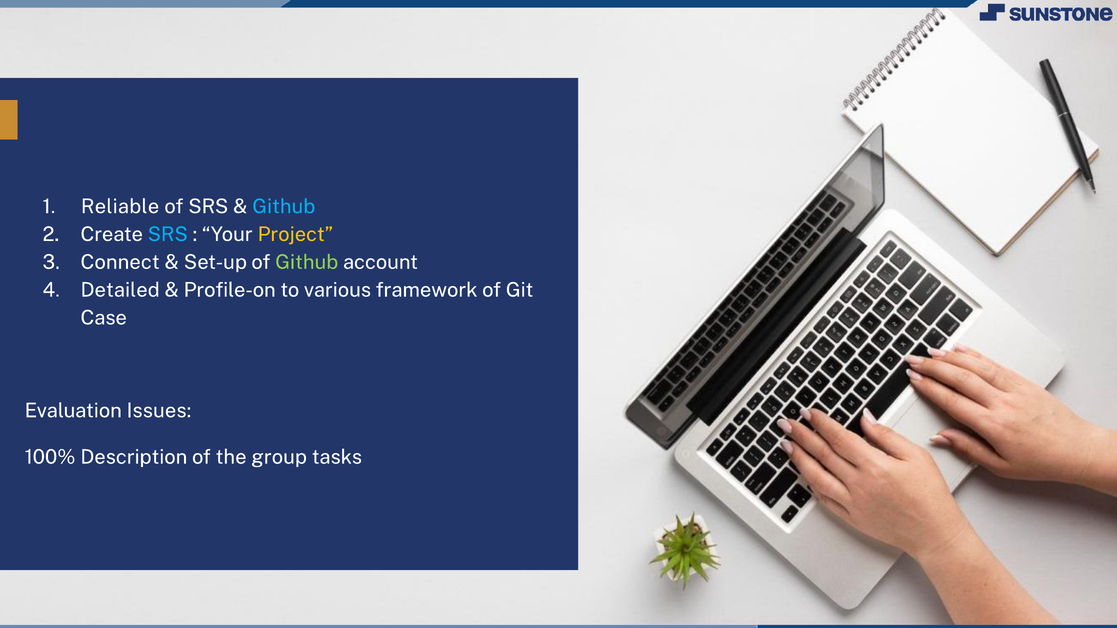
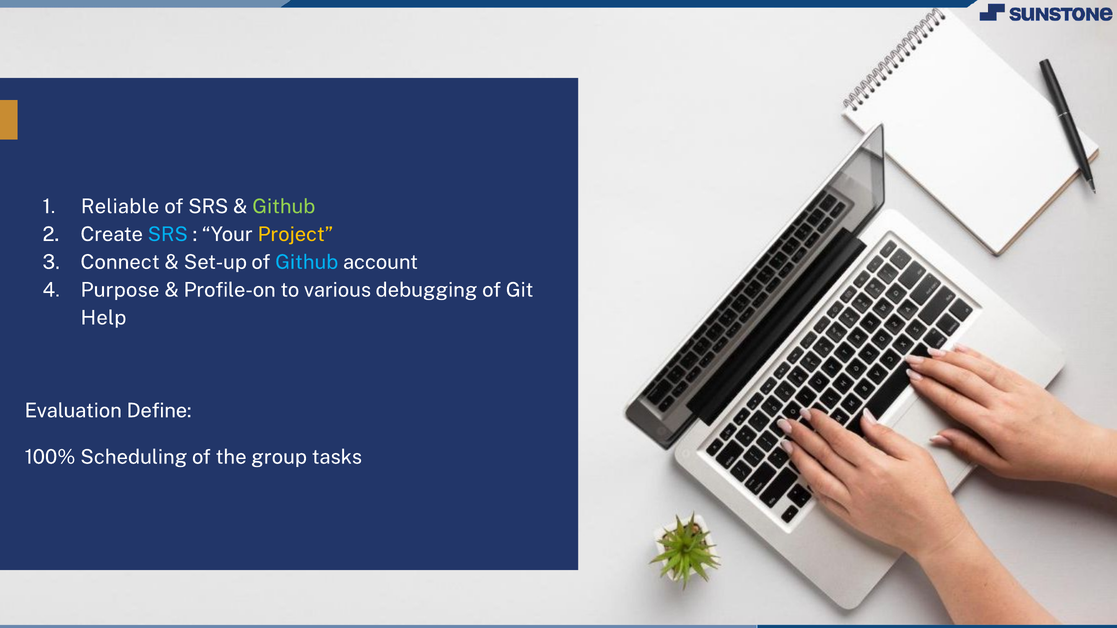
Github at (284, 207) colour: light blue -> light green
Github at (307, 262) colour: light green -> light blue
Detailed: Detailed -> Purpose
framework: framework -> debugging
Case: Case -> Help
Issues: Issues -> Define
Description: Description -> Scheduling
